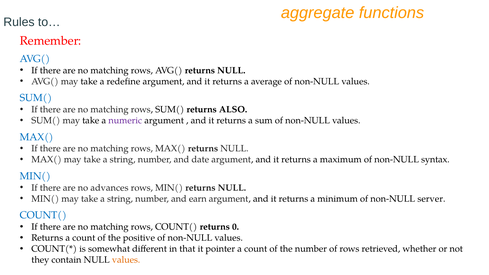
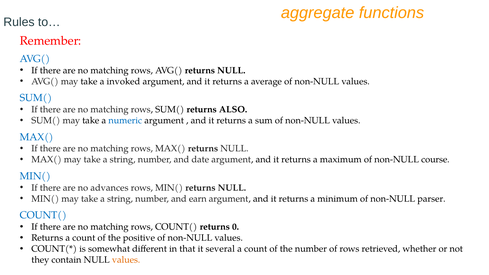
redefine: redefine -> invoked
numeric colour: purple -> blue
syntax: syntax -> course
server: server -> parser
pointer: pointer -> several
